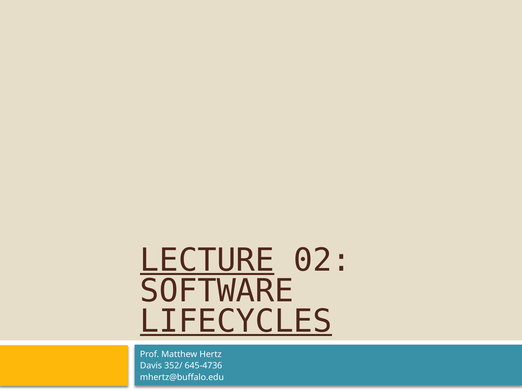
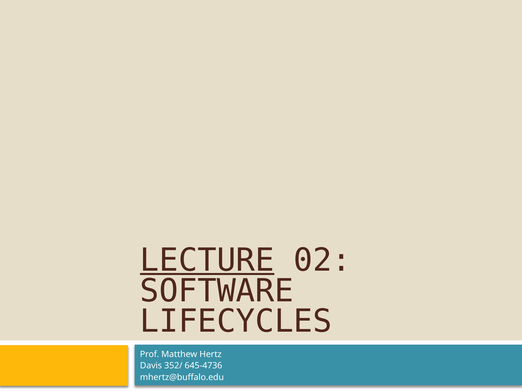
LIFECYCLES underline: present -> none
